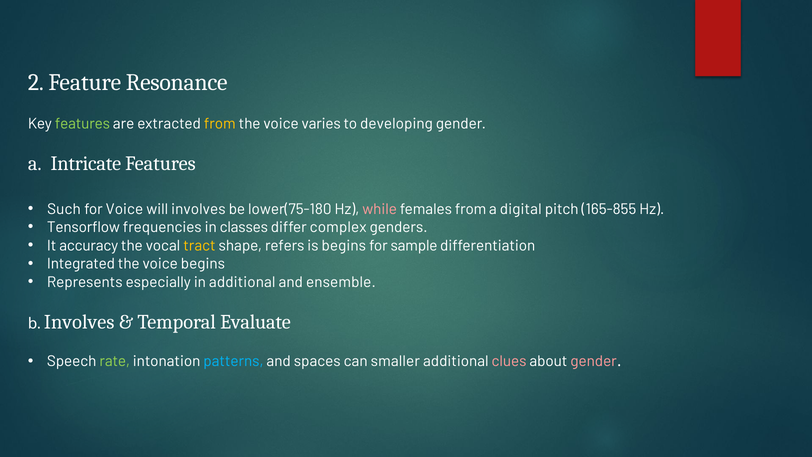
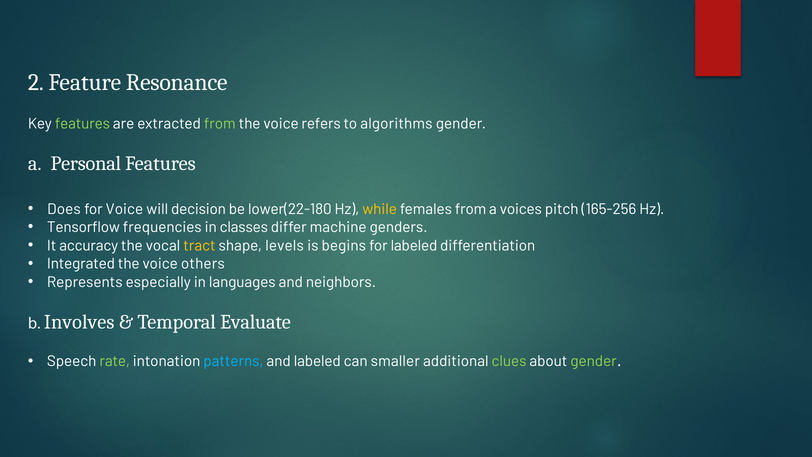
from at (220, 124) colour: yellow -> light green
varies: varies -> refers
developing: developing -> algorithms
Intricate: Intricate -> Personal
Such: Such -> Does
will involves: involves -> decision
lower(75-180: lower(75-180 -> lower(22-180
while colour: pink -> yellow
digital: digital -> voices
165-855: 165-855 -> 165-256
complex: complex -> machine
refers: refers -> levels
for sample: sample -> labeled
voice begins: begins -> others
in additional: additional -> languages
ensemble: ensemble -> neighbors
and spaces: spaces -> labeled
clues colour: pink -> light green
gender at (594, 361) colour: pink -> light green
